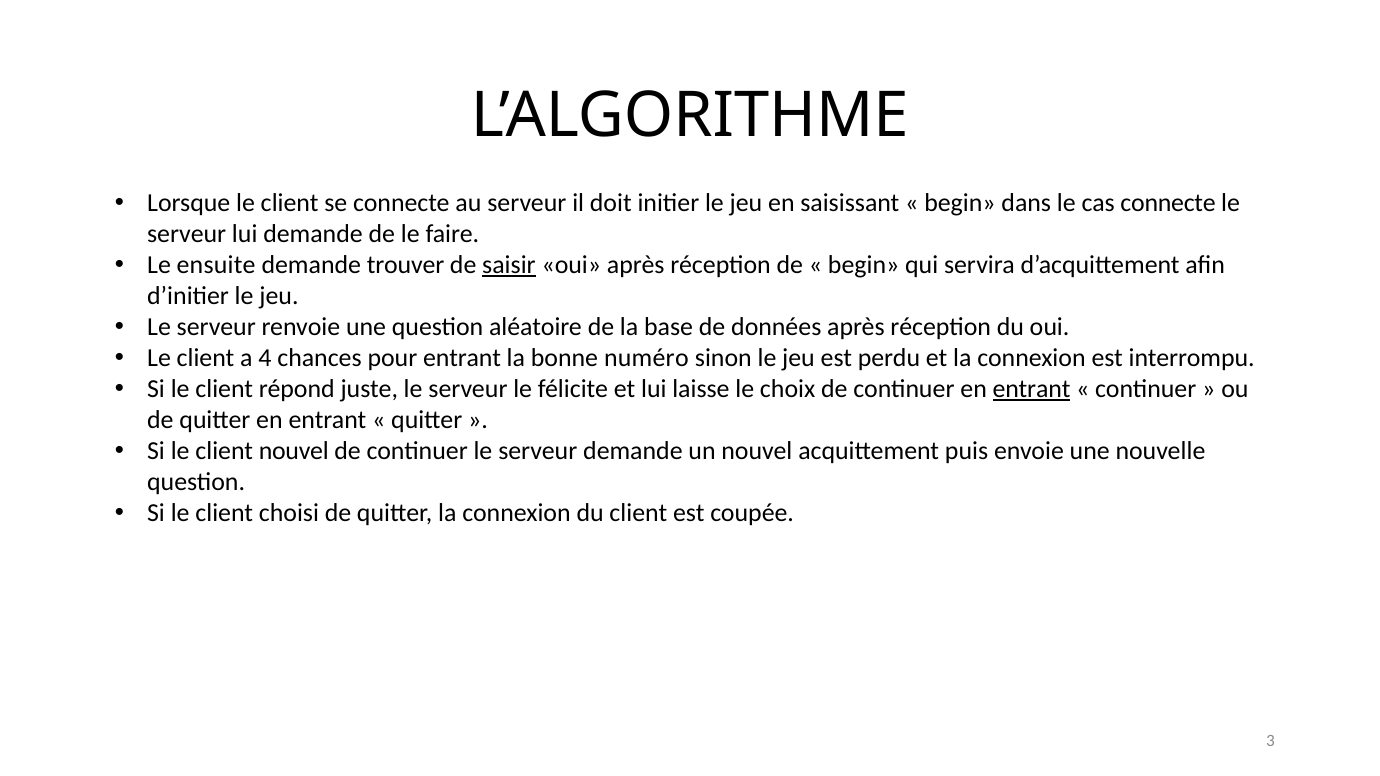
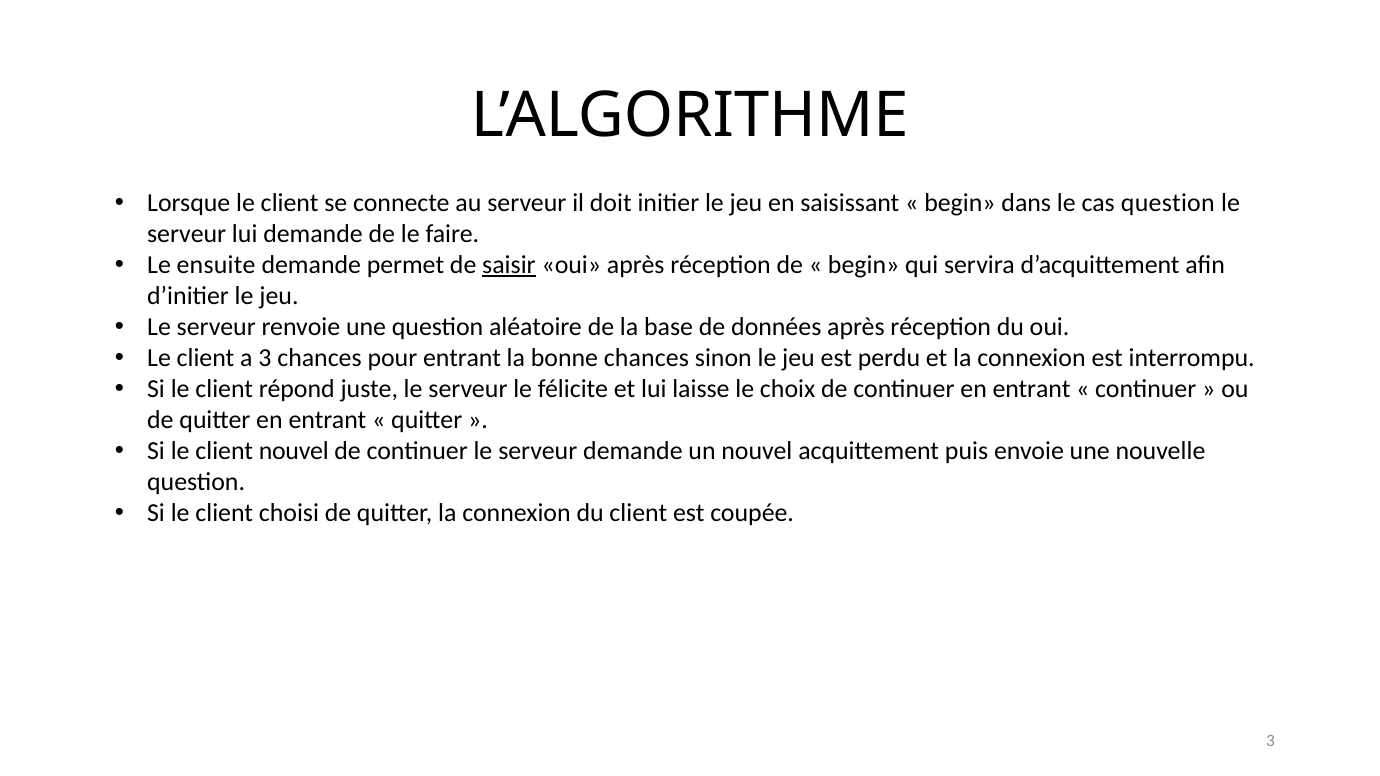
cas connecte: connecte -> question
trouver: trouver -> permet
a 4: 4 -> 3
bonne numéro: numéro -> chances
entrant at (1031, 389) underline: present -> none
